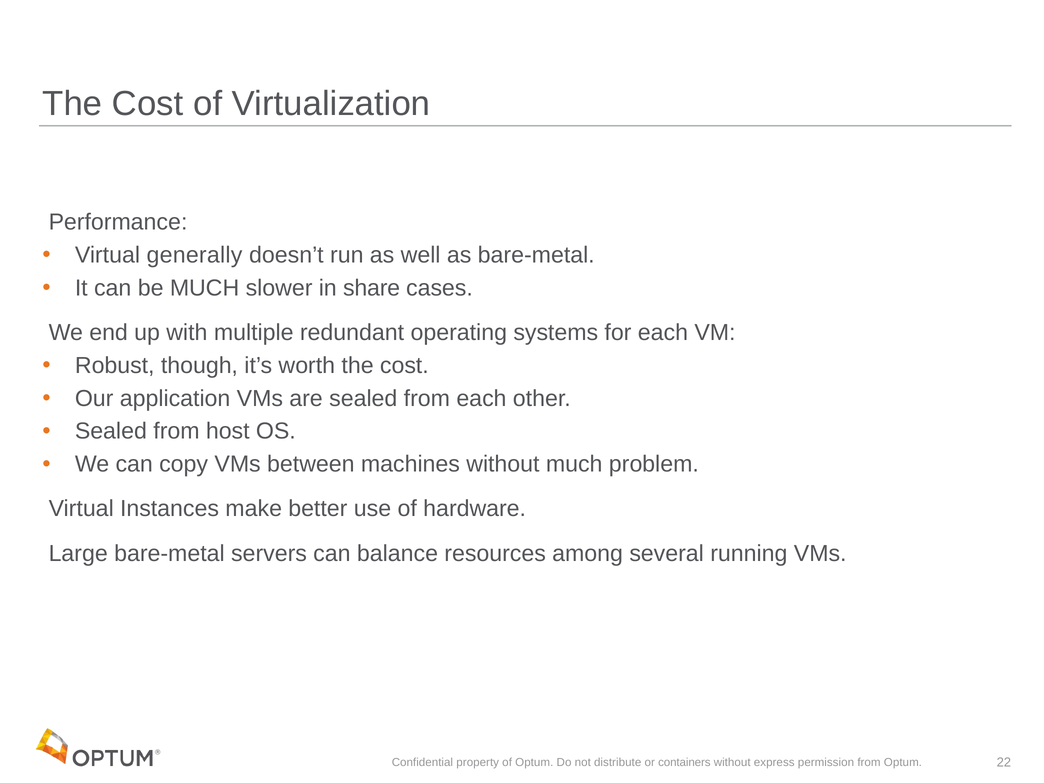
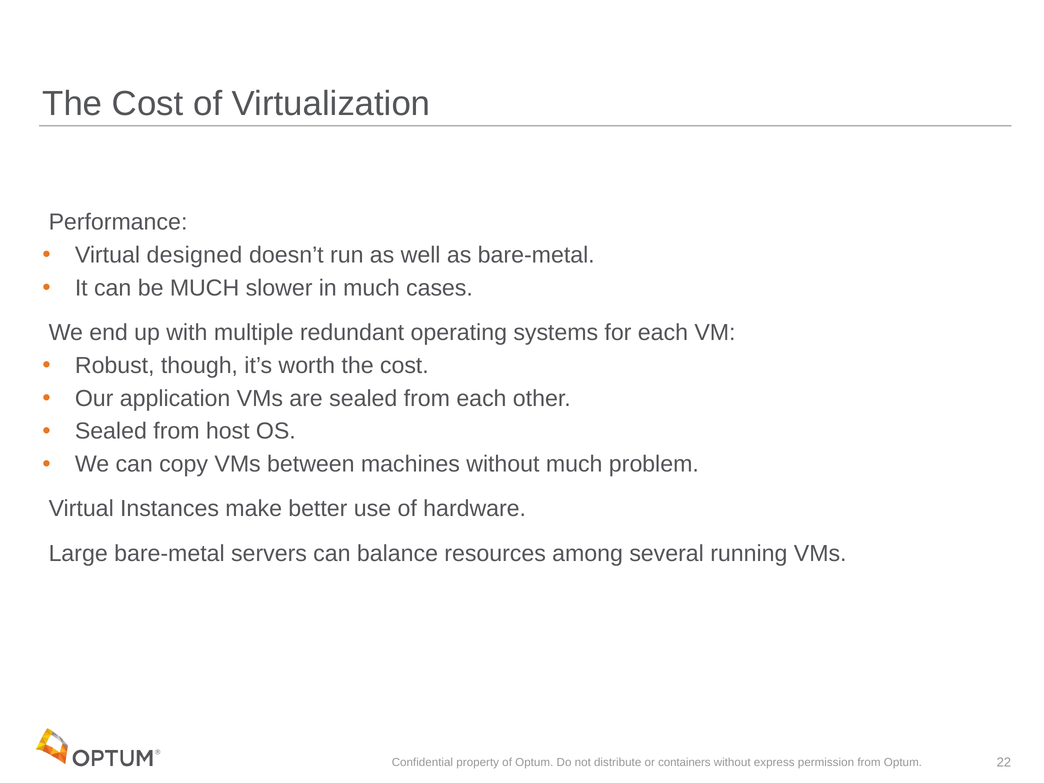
generally: generally -> designed
in share: share -> much
